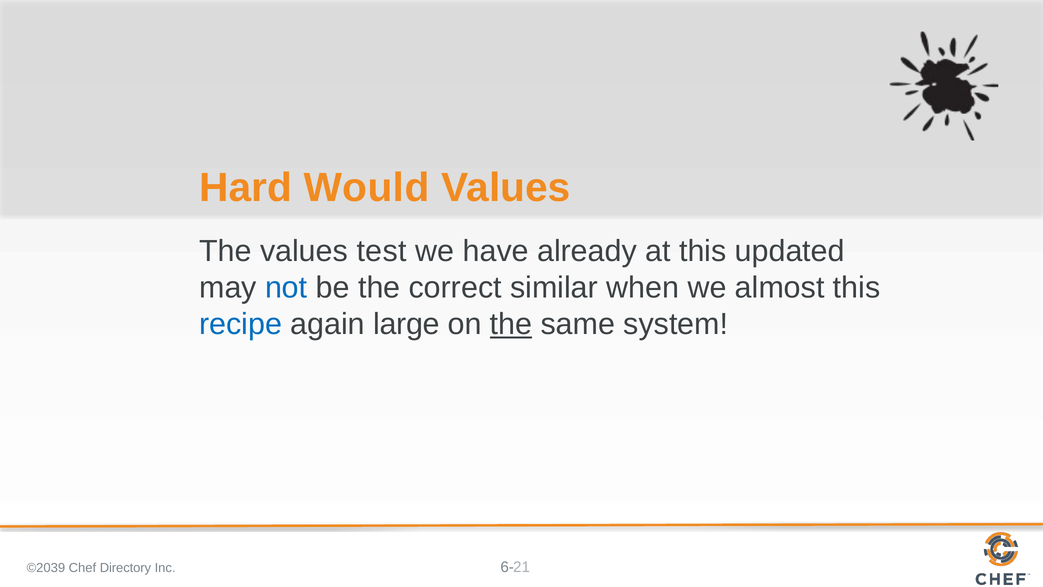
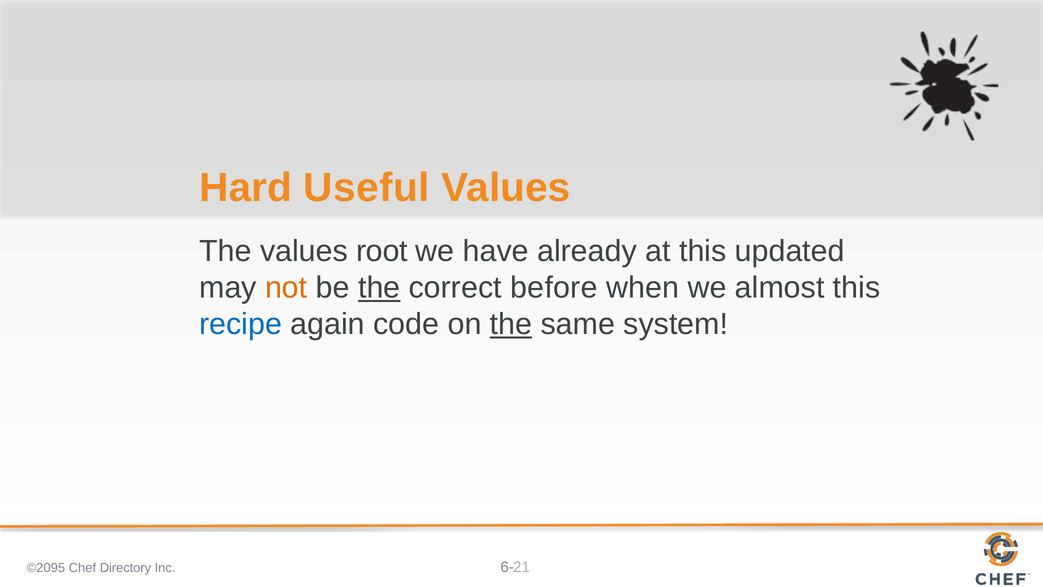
Would: Would -> Useful
test: test -> root
not colour: blue -> orange
the at (379, 288) underline: none -> present
similar: similar -> before
large: large -> code
©2039: ©2039 -> ©2095
